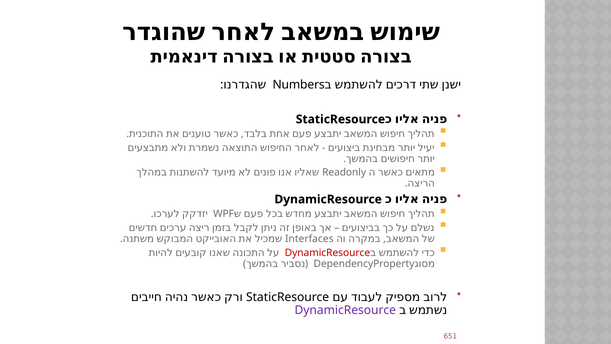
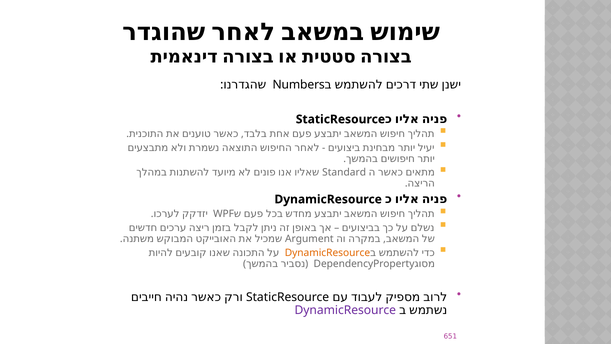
Readonly: Readonly -> Standard
Interfaces: Interfaces -> Argument
DynamicResource at (328, 252) colour: red -> orange
